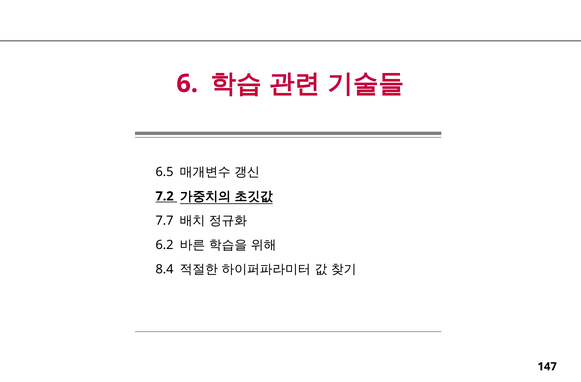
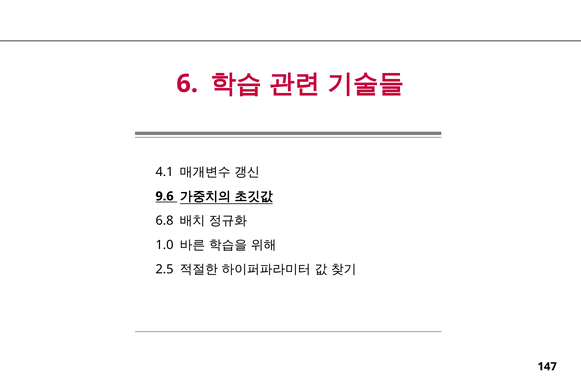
6.5: 6.5 -> 4.1
7.2: 7.2 -> 9.6
7.7: 7.7 -> 6.8
6.2: 6.2 -> 1.0
8.4: 8.4 -> 2.5
